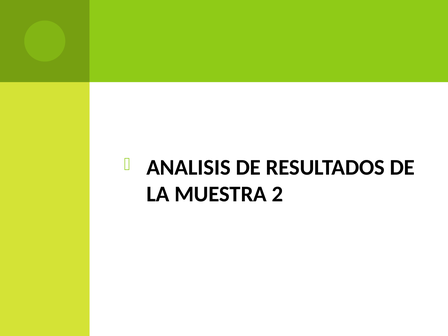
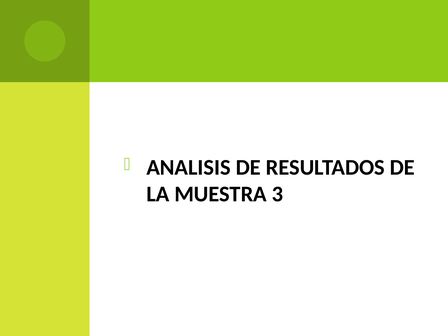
2: 2 -> 3
